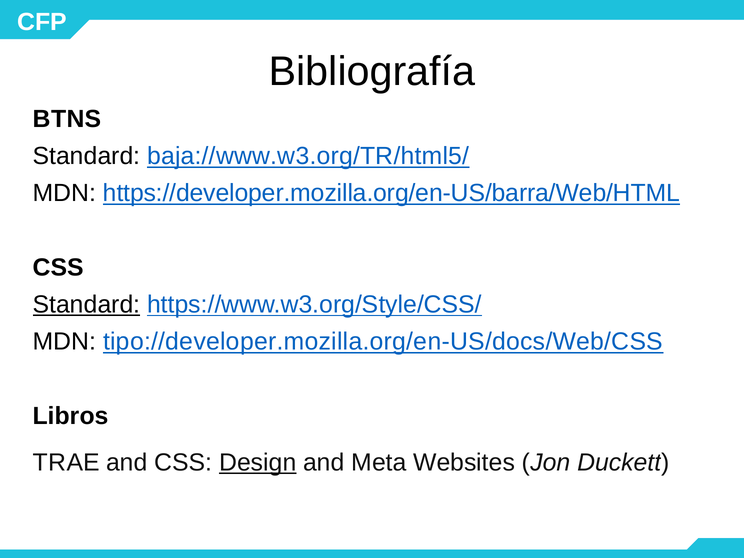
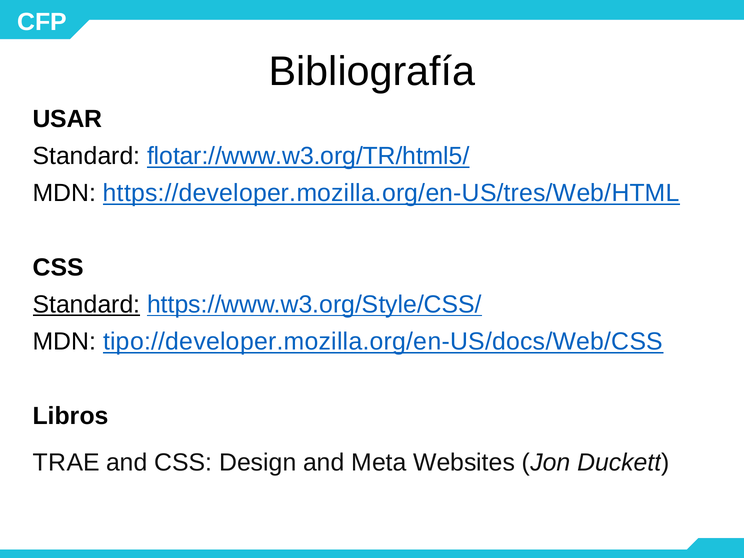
BTNS: BTNS -> USAR
baja://www.w3.org/TR/html5/: baja://www.w3.org/TR/html5/ -> flotar://www.w3.org/TR/html5/
https://developer.mozilla.org/en-US/barra/Web/HTML: https://developer.mozilla.org/en-US/barra/Web/HTML -> https://developer.mozilla.org/en-US/tres/Web/HTML
Design underline: present -> none
